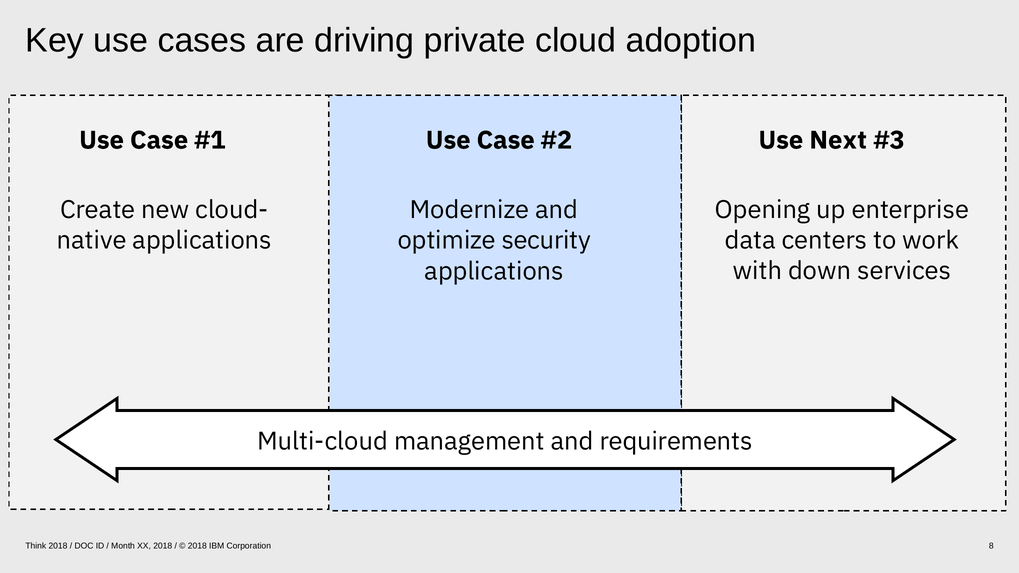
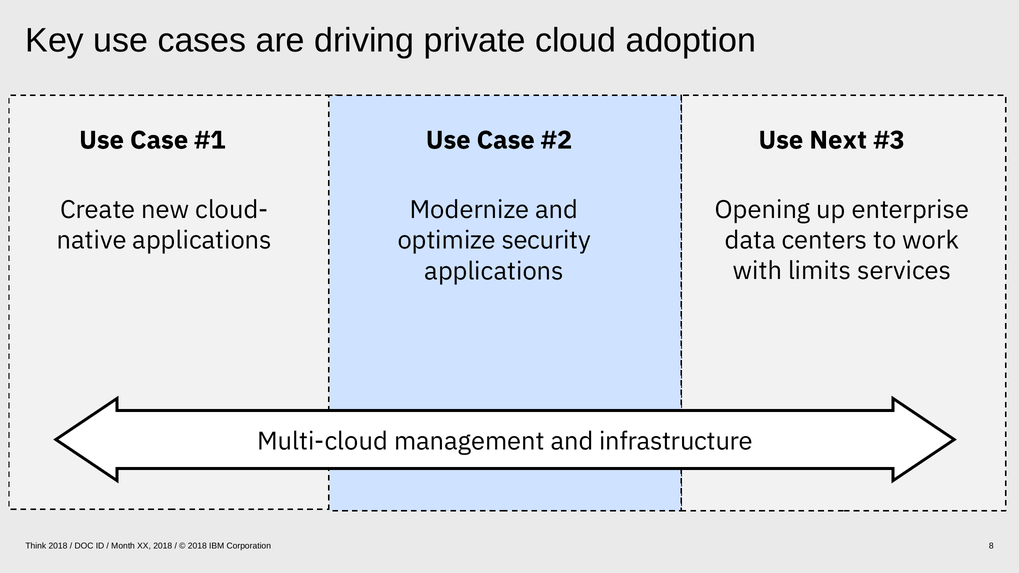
down: down -> limits
requirements: requirements -> infrastructure
